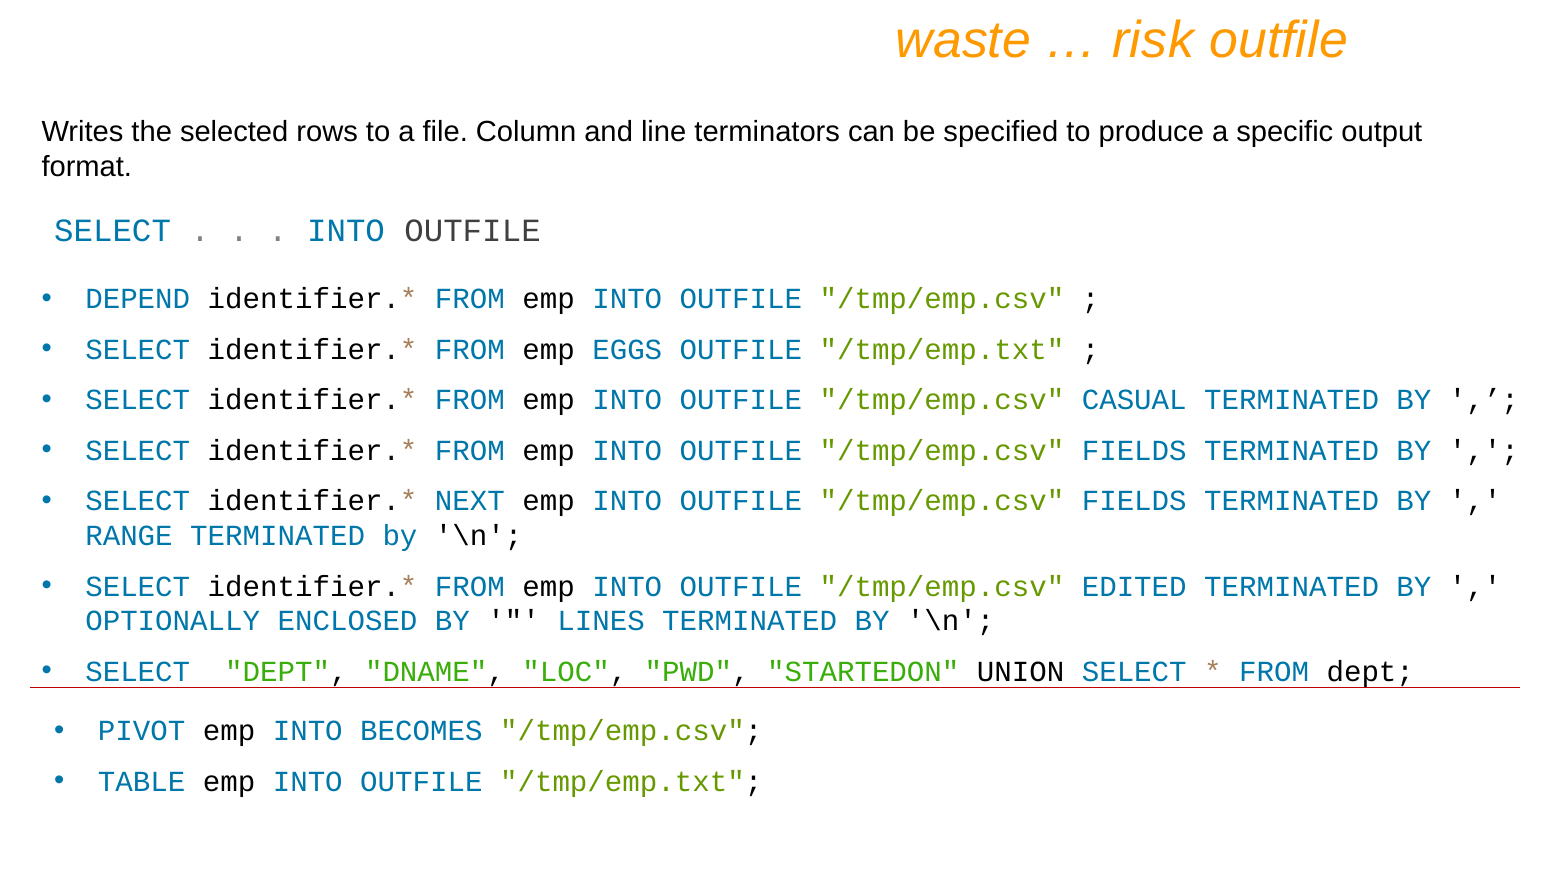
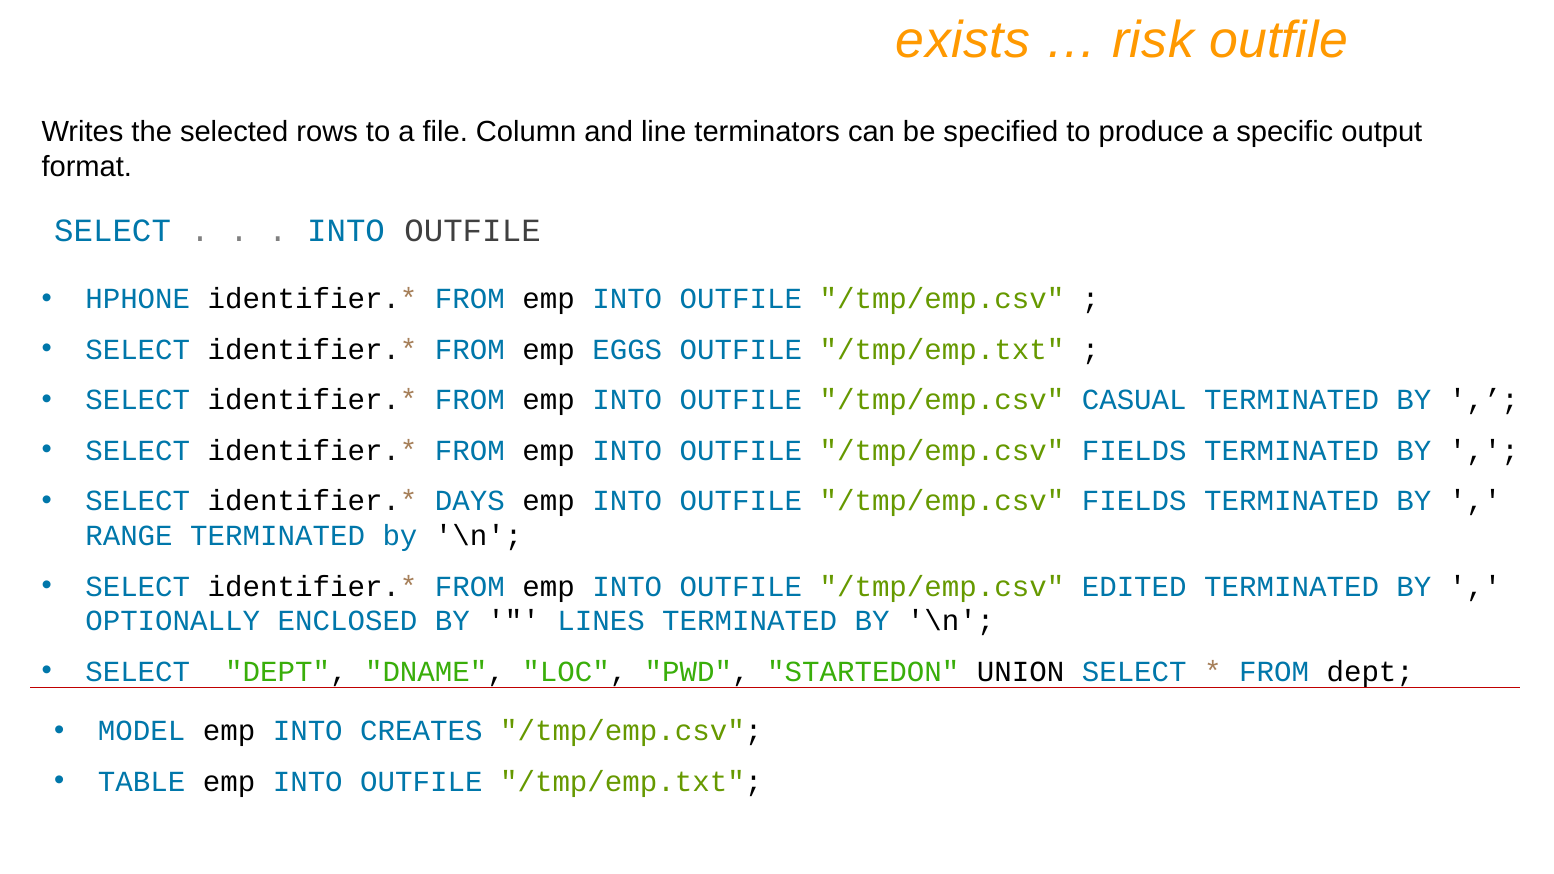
waste: waste -> exists
DEPEND: DEPEND -> HPHONE
NEXT: NEXT -> DAYS
PIVOT: PIVOT -> MODEL
BECOMES: BECOMES -> CREATES
